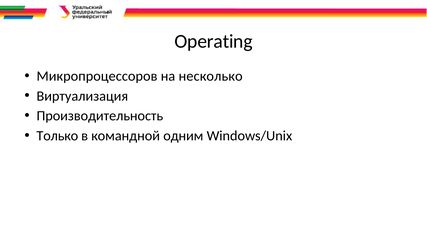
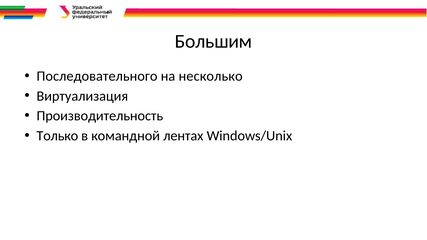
Operating: Operating -> Большим
Микропроцессоров: Микропроцессоров -> Последовательного
одним: одним -> лентах
